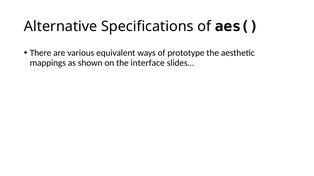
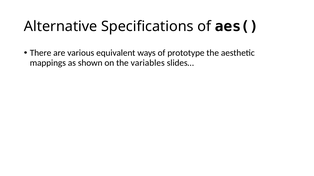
interface: interface -> variables
